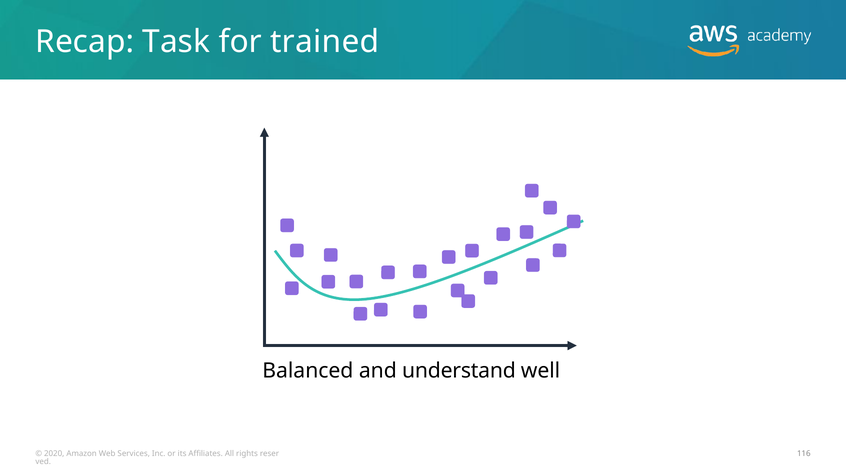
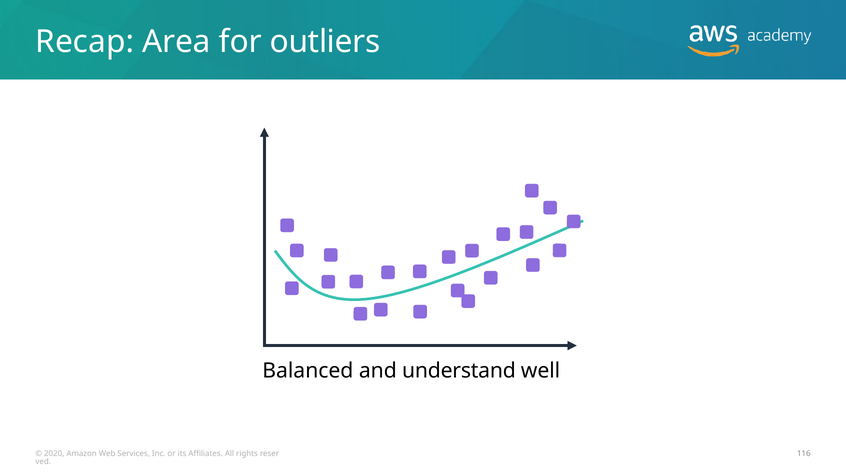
Task: Task -> Area
trained: trained -> outliers
